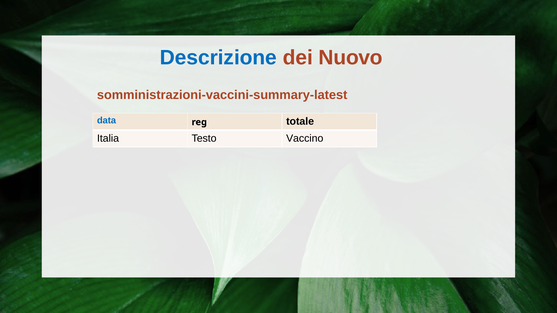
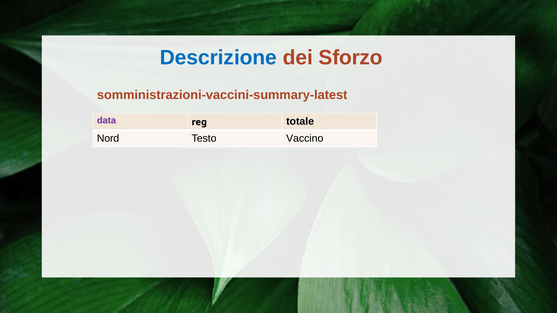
Nuovo: Nuovo -> Sforzo
data colour: blue -> purple
Italia: Italia -> Nord
